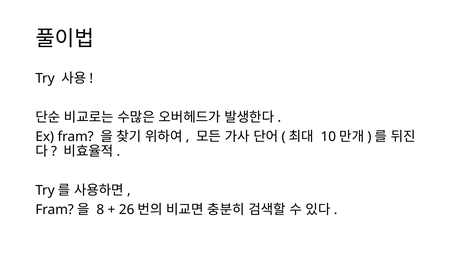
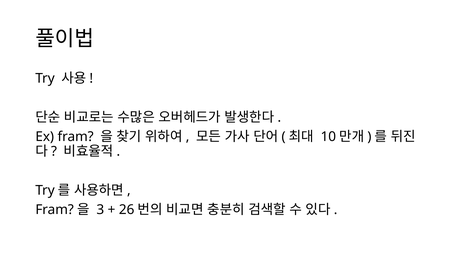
8: 8 -> 3
